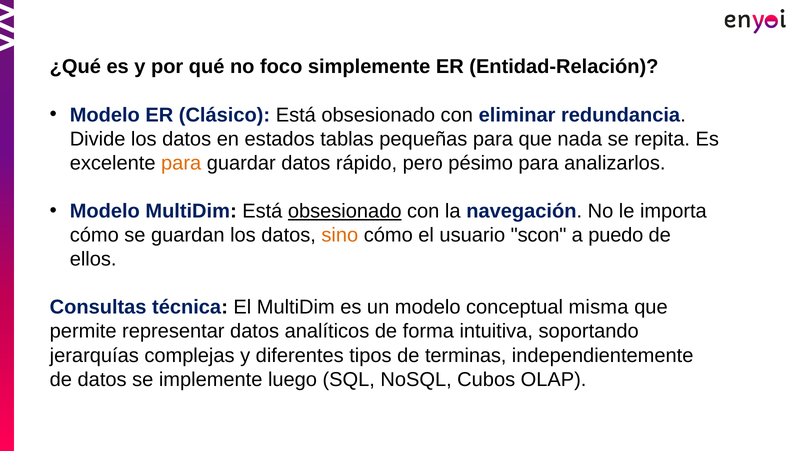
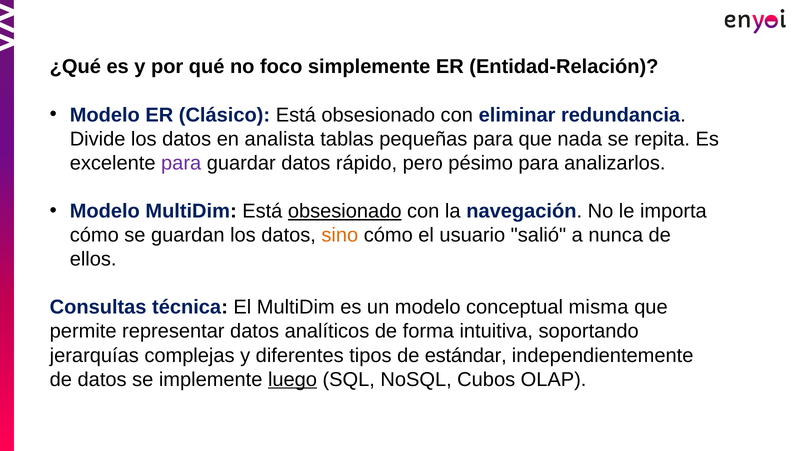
estados: estados -> analista
para at (181, 163) colour: orange -> purple
scon: scon -> salió
puedo: puedo -> nunca
terminas: terminas -> estándar
luego underline: none -> present
